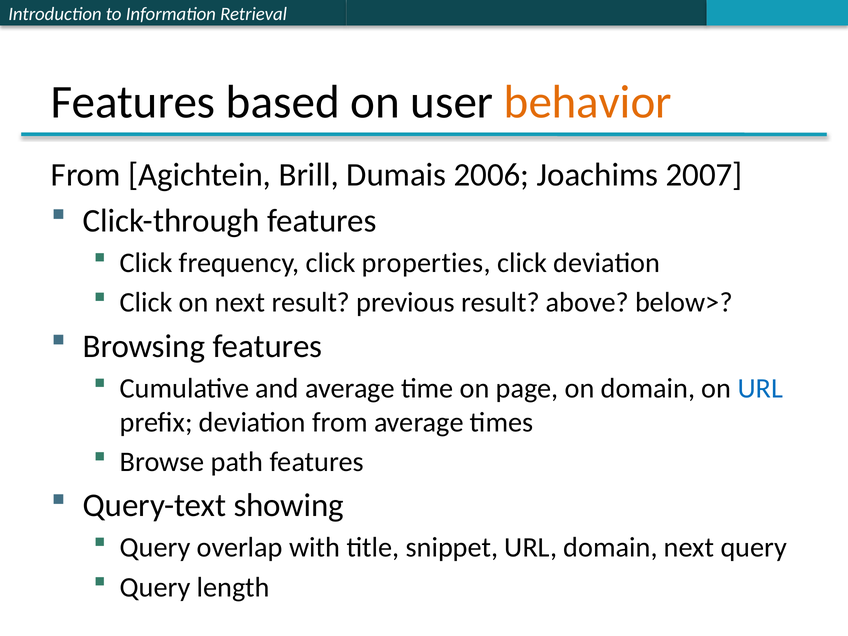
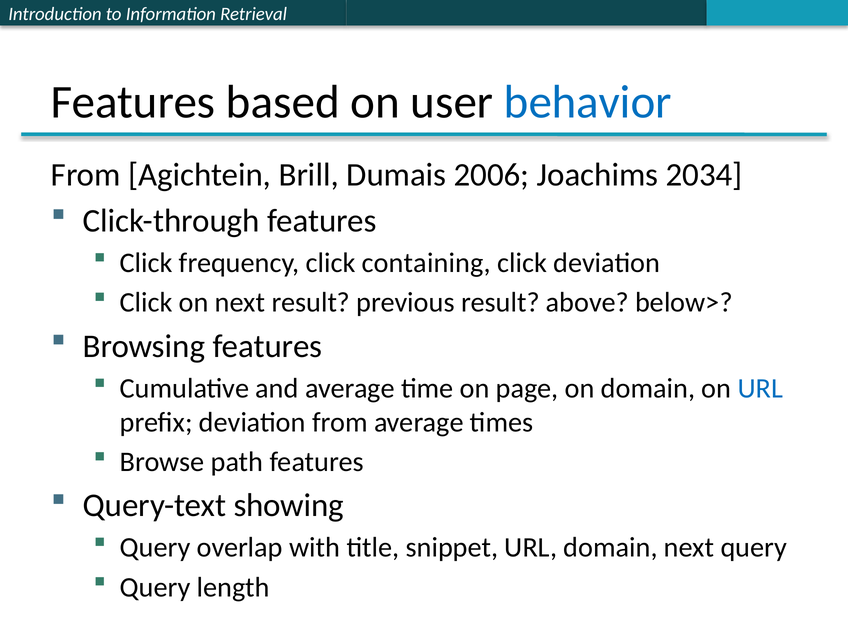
behavior colour: orange -> blue
2007: 2007 -> 2034
properties: properties -> containing
